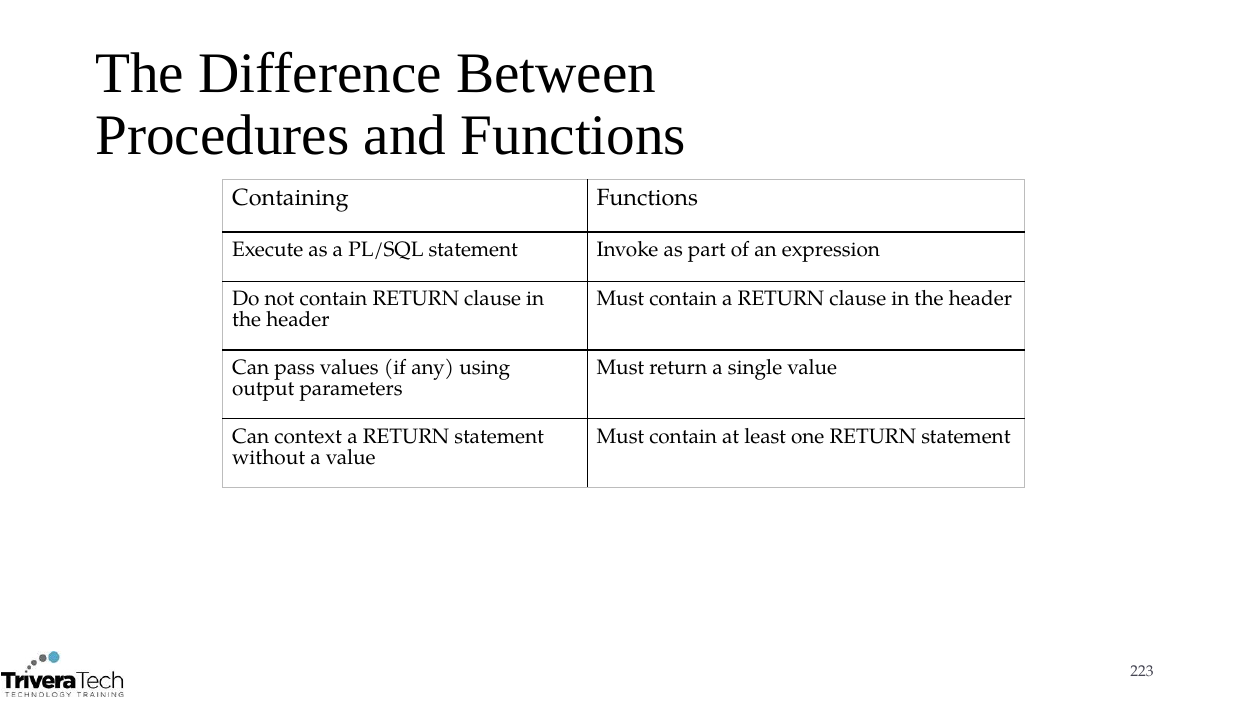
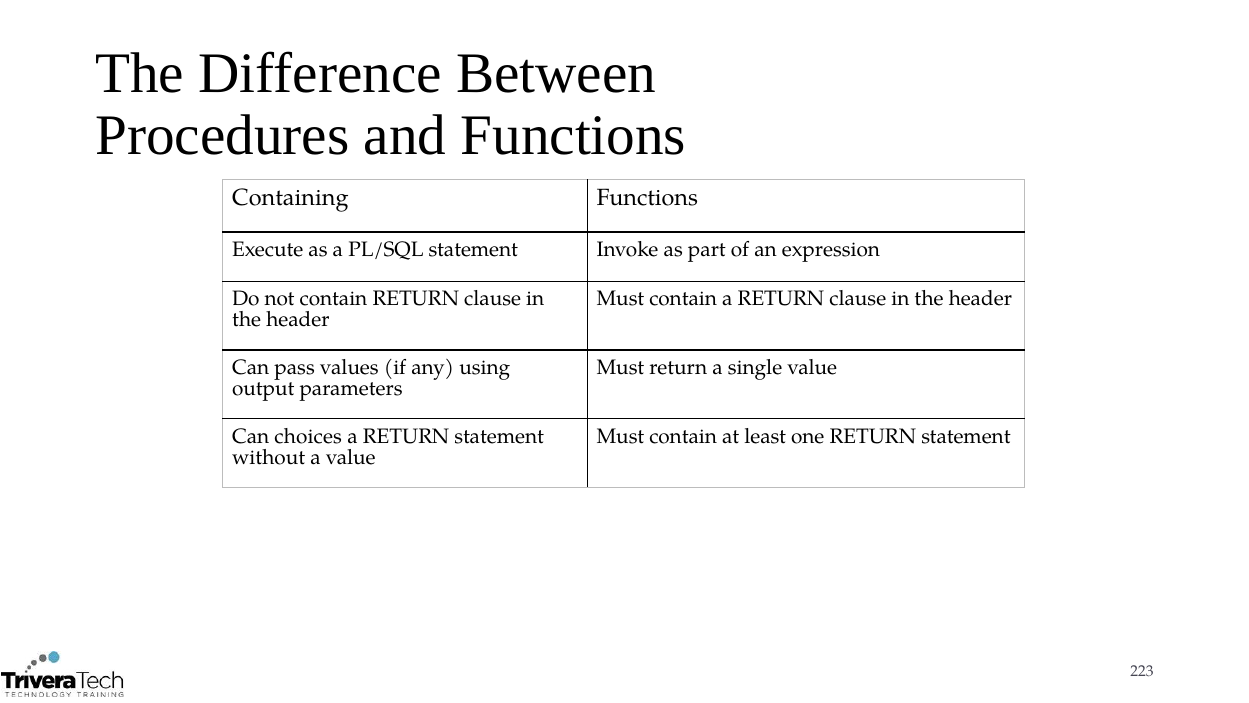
context: context -> choices
